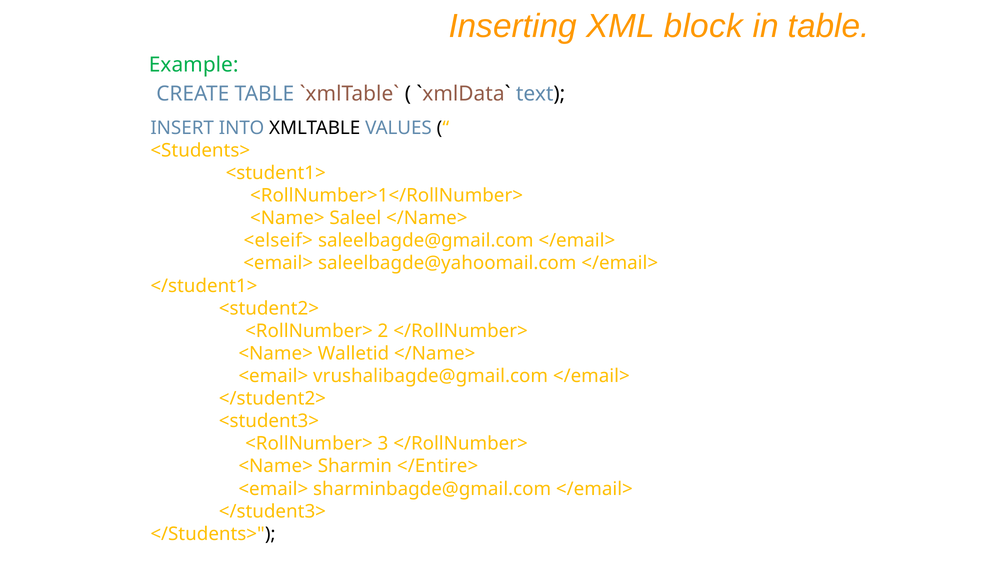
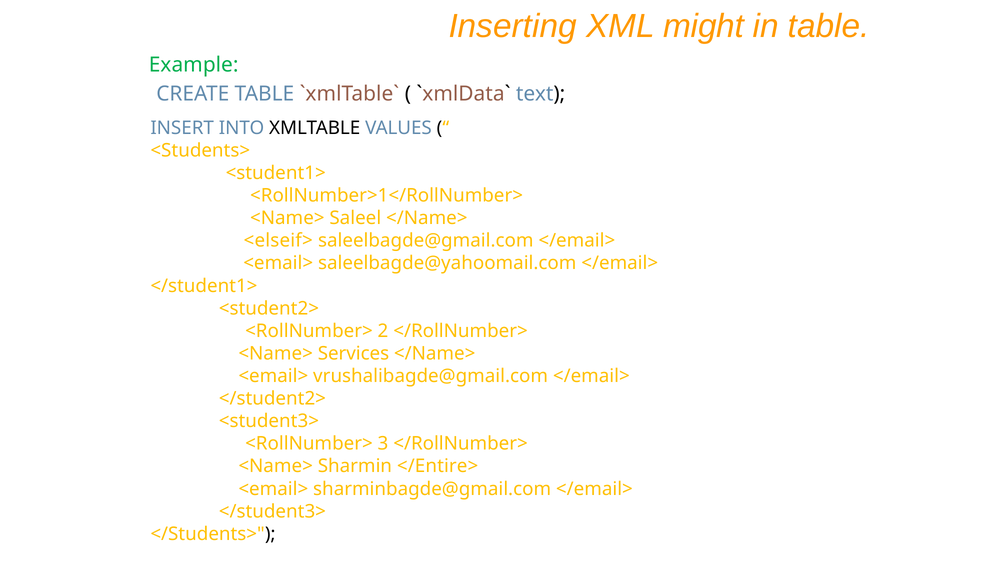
block: block -> might
Walletid: Walletid -> Services
